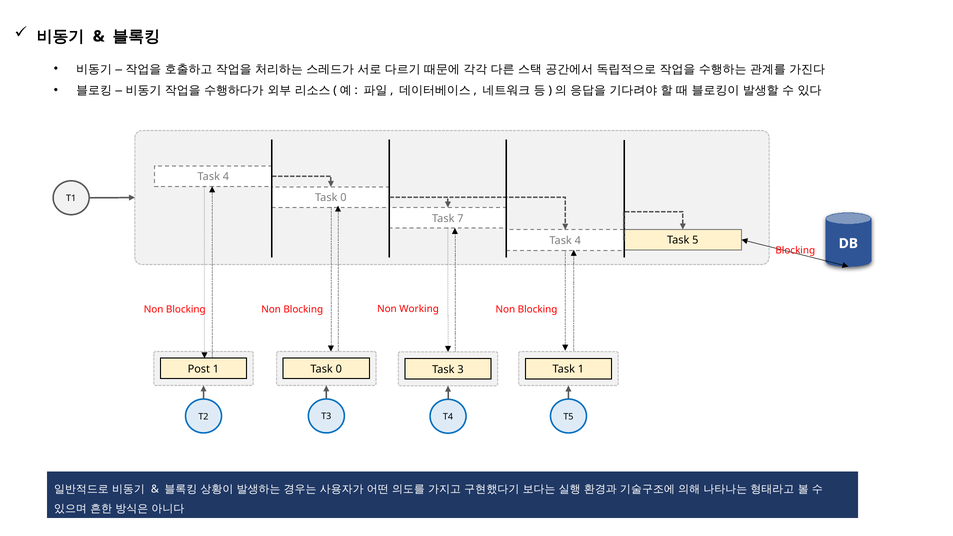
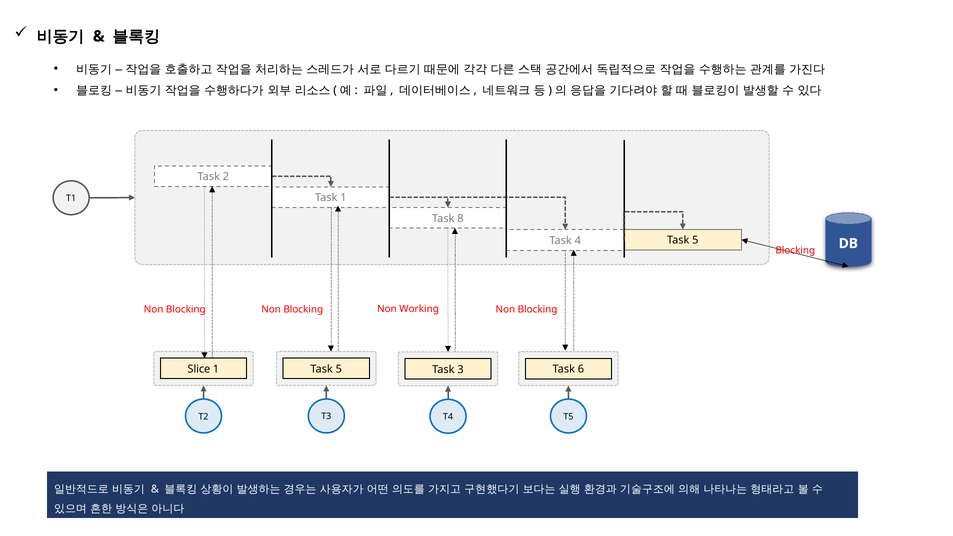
4 at (226, 177): 4 -> 2
T1 Task 0: 0 -> 1
7: 7 -> 8
Post: Post -> Slice
0 at (339, 369): 0 -> 5
Task 1: 1 -> 6
